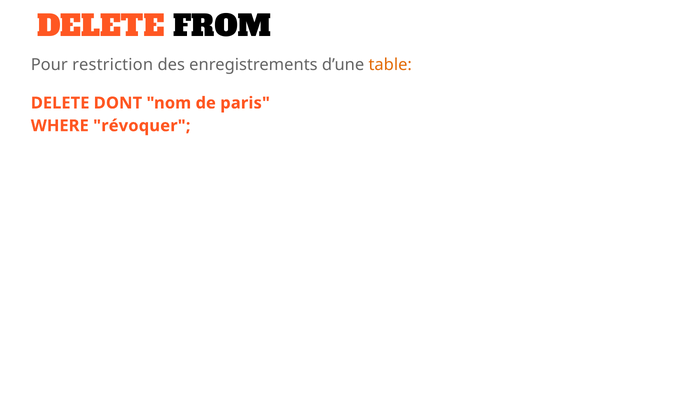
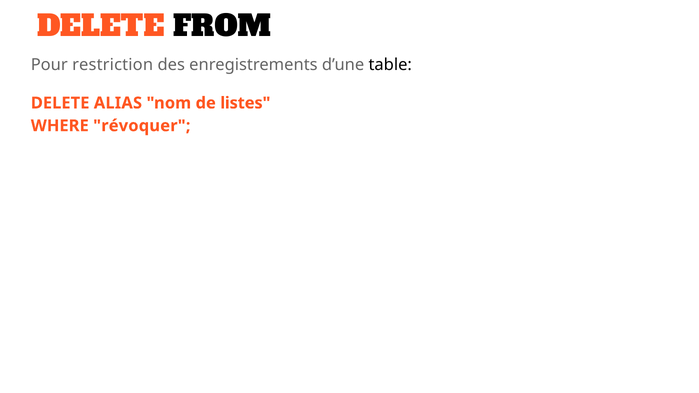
table colour: orange -> black
DONT: DONT -> ALIAS
paris: paris -> listes
